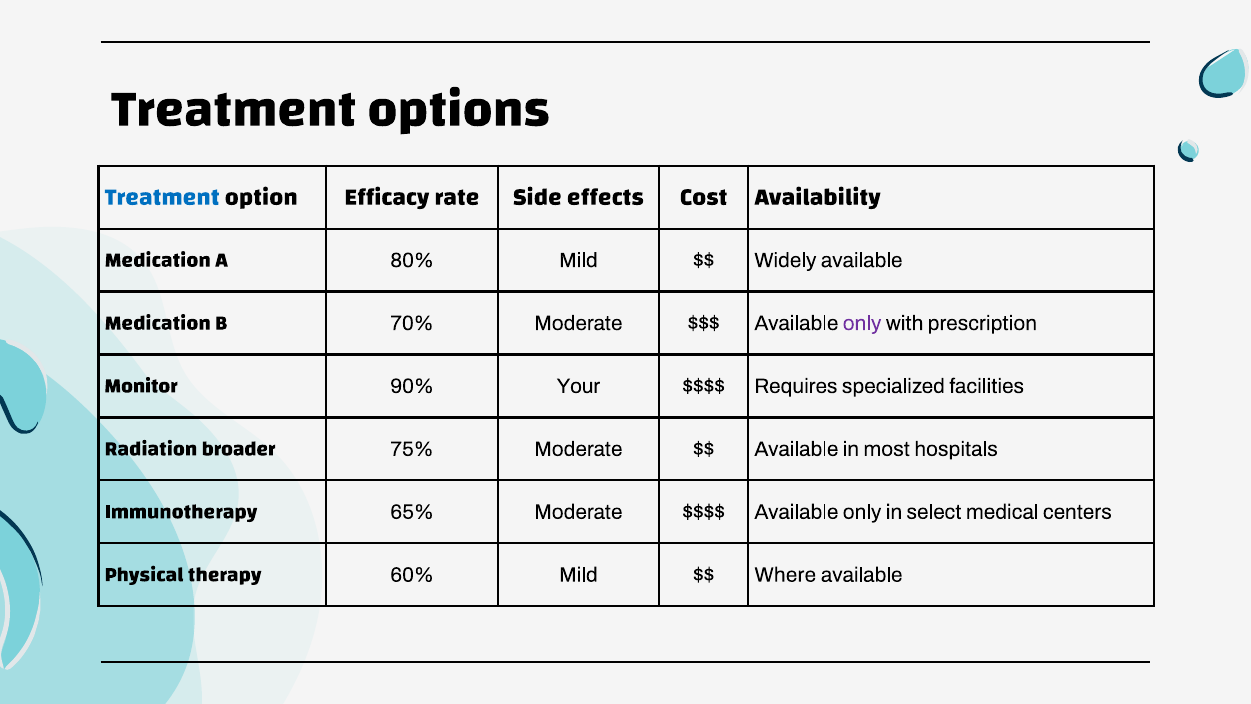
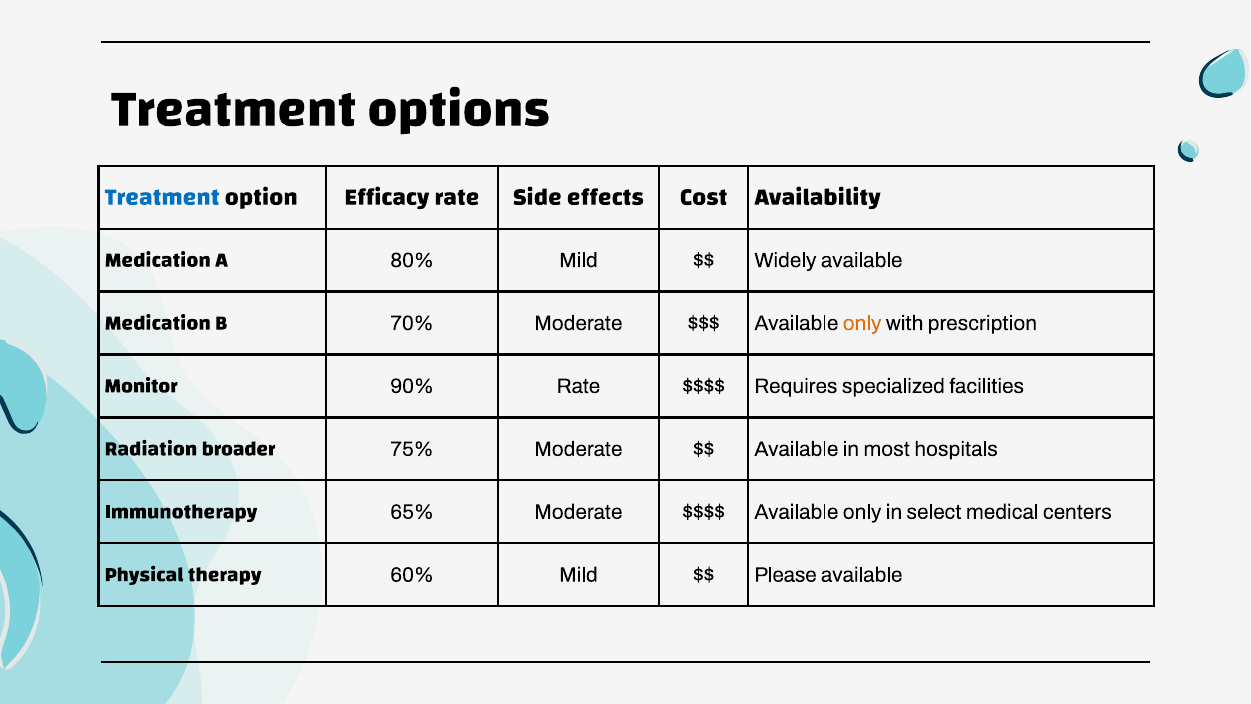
only at (862, 323) colour: purple -> orange
90% Your: Your -> Rate
Where: Where -> Please
